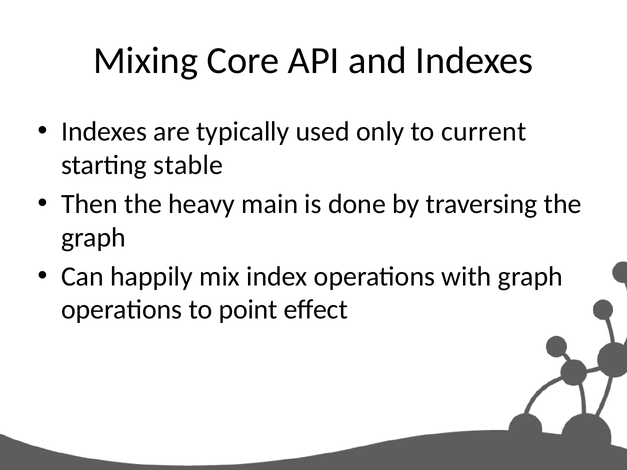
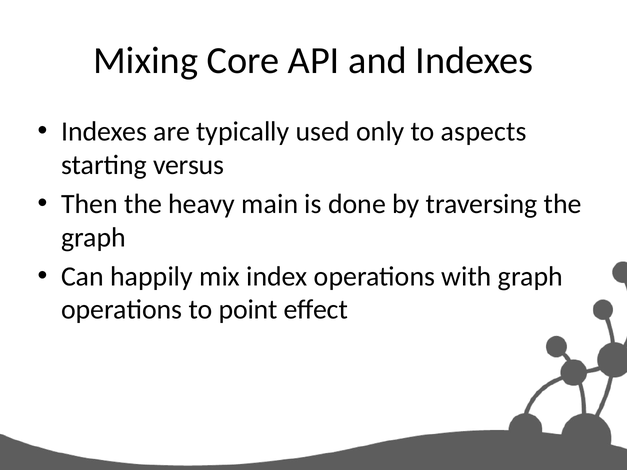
current: current -> aspects
stable: stable -> versus
